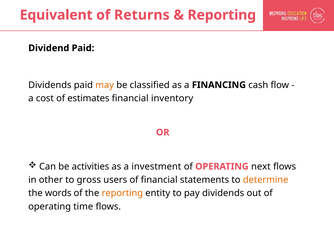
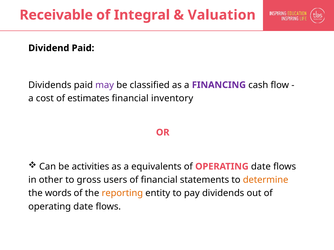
Equivalent: Equivalent -> Receivable
Returns: Returns -> Integral
Reporting at (222, 15): Reporting -> Valuation
may colour: orange -> purple
FINANCING colour: black -> purple
investment: investment -> equivalents
next at (261, 167): next -> date
time at (83, 207): time -> date
